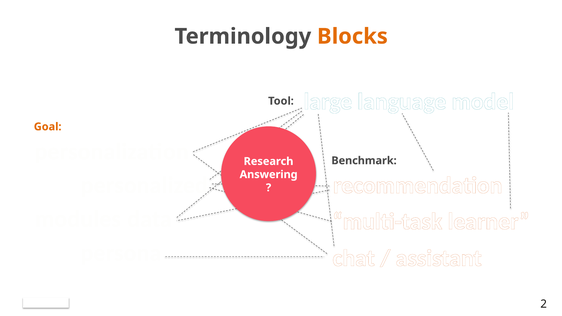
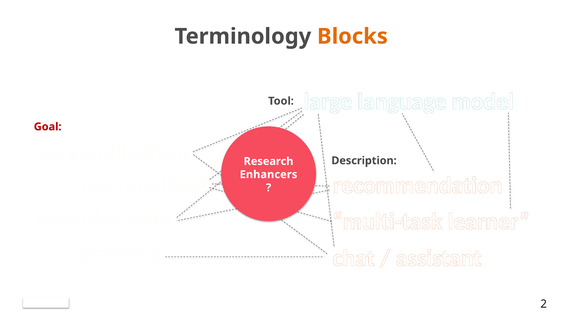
Goal colour: orange -> red
Benchmark: Benchmark -> Description
Answering: Answering -> Enhancers
